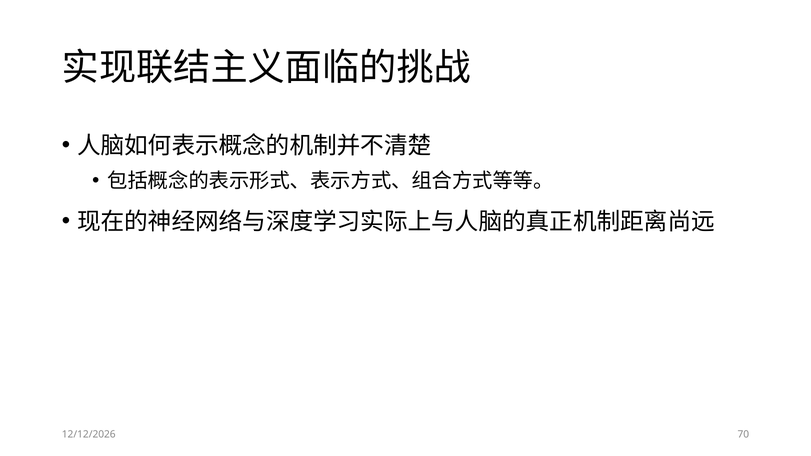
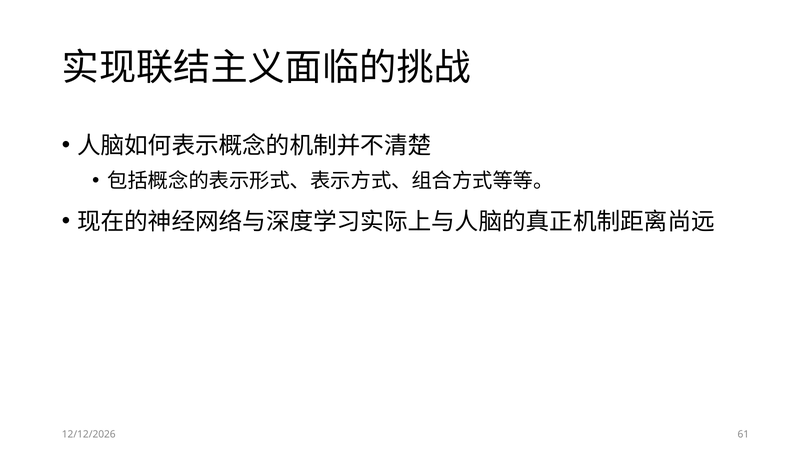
70: 70 -> 61
